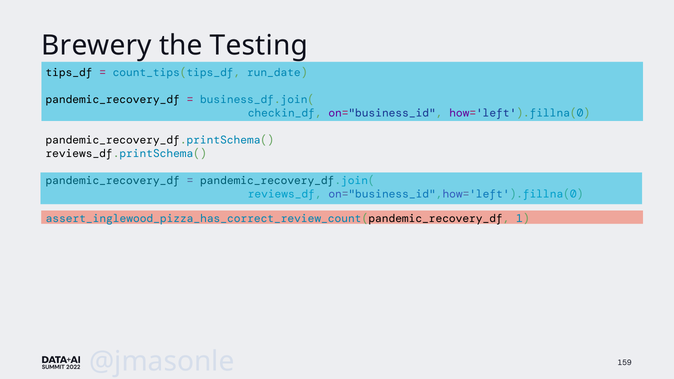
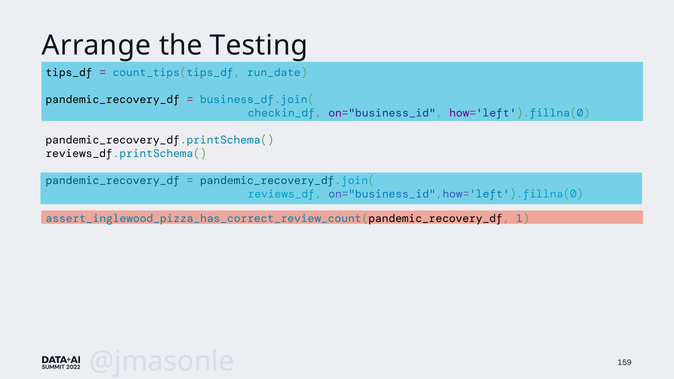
Brewery: Brewery -> Arrange
